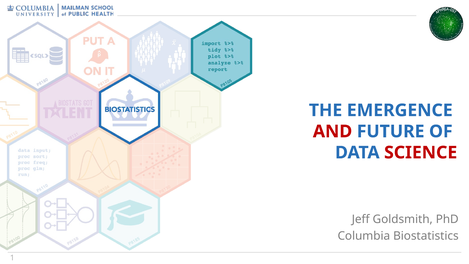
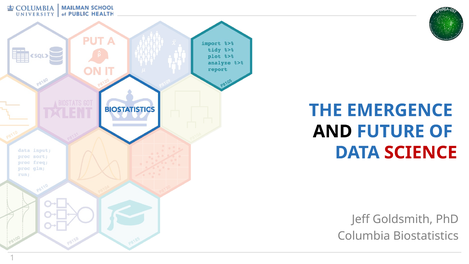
AND colour: red -> black
